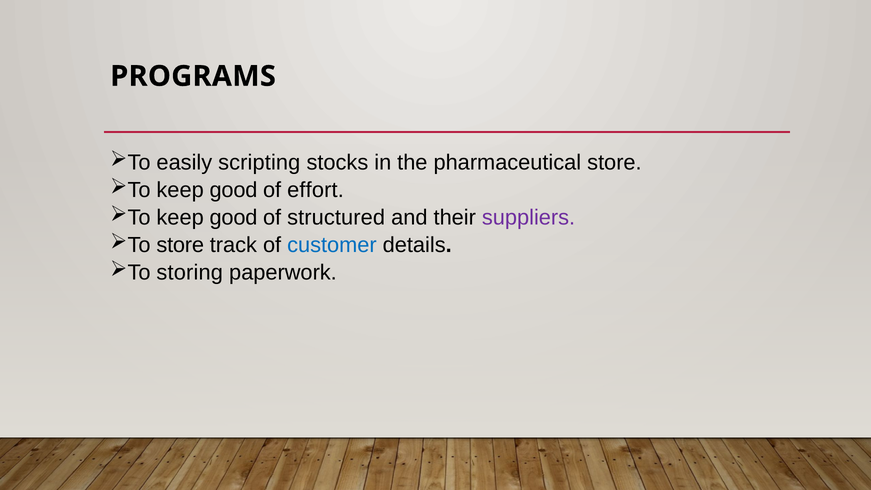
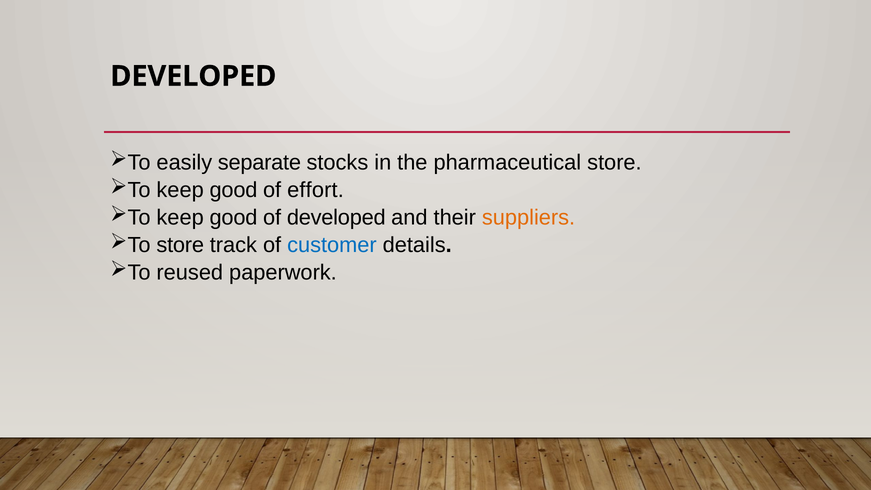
PROGRAMS at (193, 76): PROGRAMS -> DEVELOPED
scripting: scripting -> separate
of structured: structured -> developed
suppliers colour: purple -> orange
storing: storing -> reused
